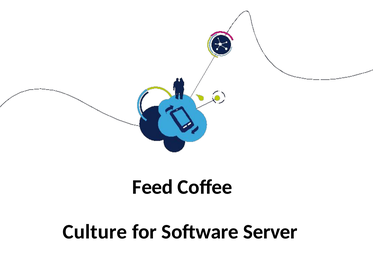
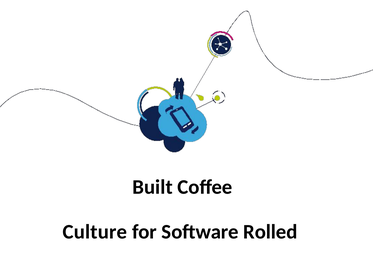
Feed: Feed -> Built
Server: Server -> Rolled
